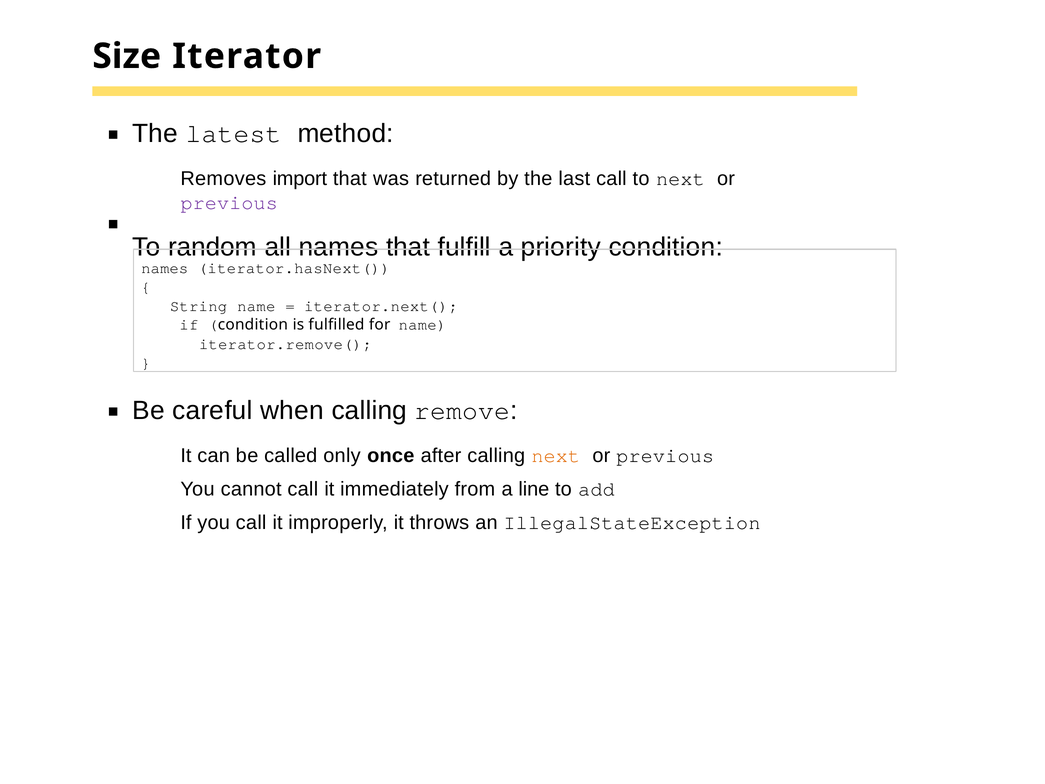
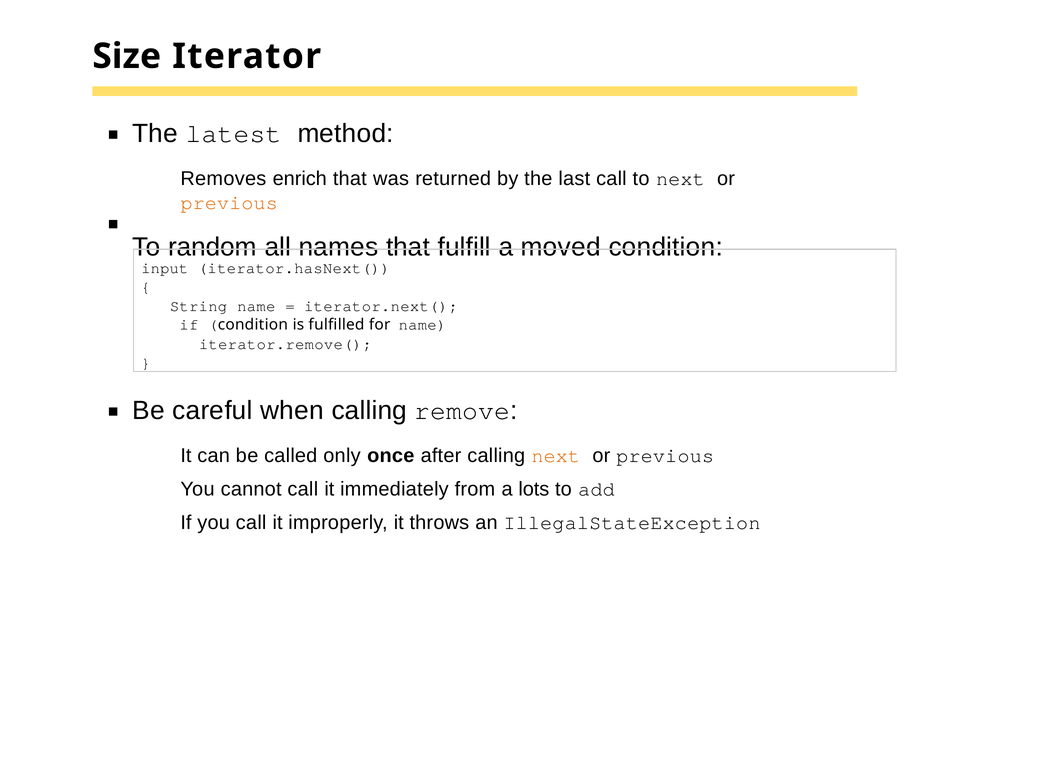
import: import -> enrich
previous at (229, 203) colour: purple -> orange
priority: priority -> moved
names at (165, 268): names -> input
line: line -> lots
